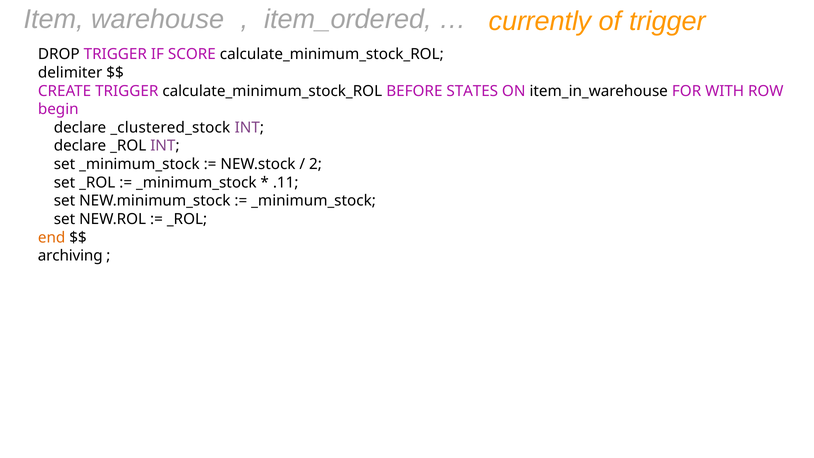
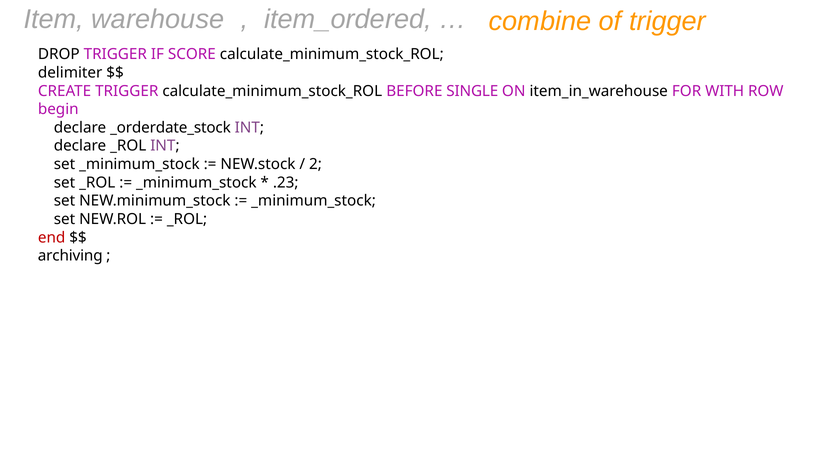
currently: currently -> combine
STATES: STATES -> SINGLE
_clustered_stock: _clustered_stock -> _orderdate_stock
.11: .11 -> .23
end colour: orange -> red
